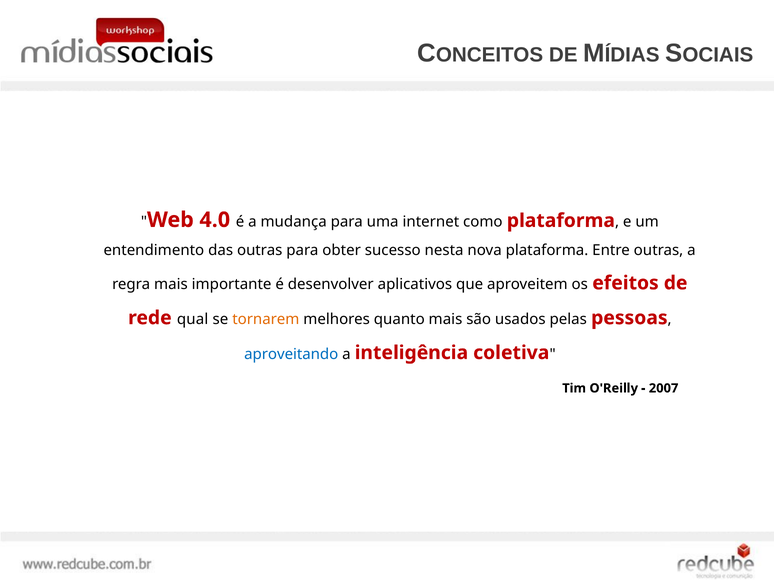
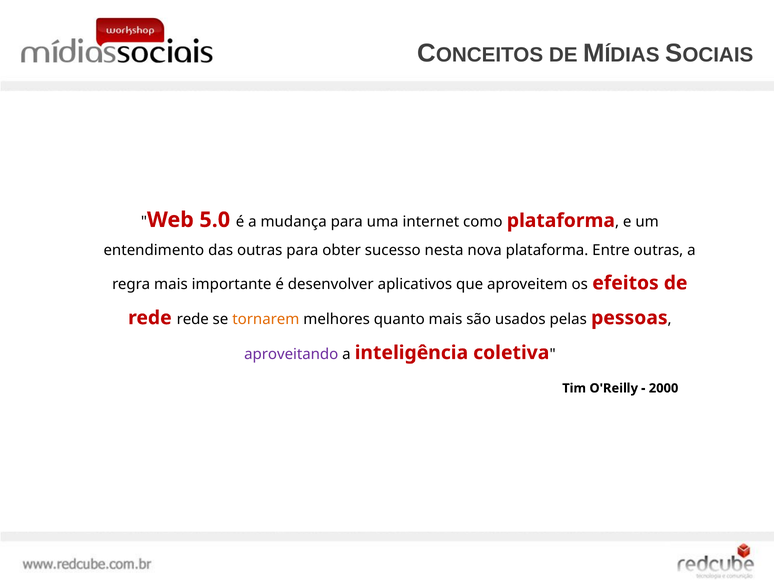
4.0: 4.0 -> 5.0
rede qual: qual -> rede
aproveitando colour: blue -> purple
2007: 2007 -> 2000
